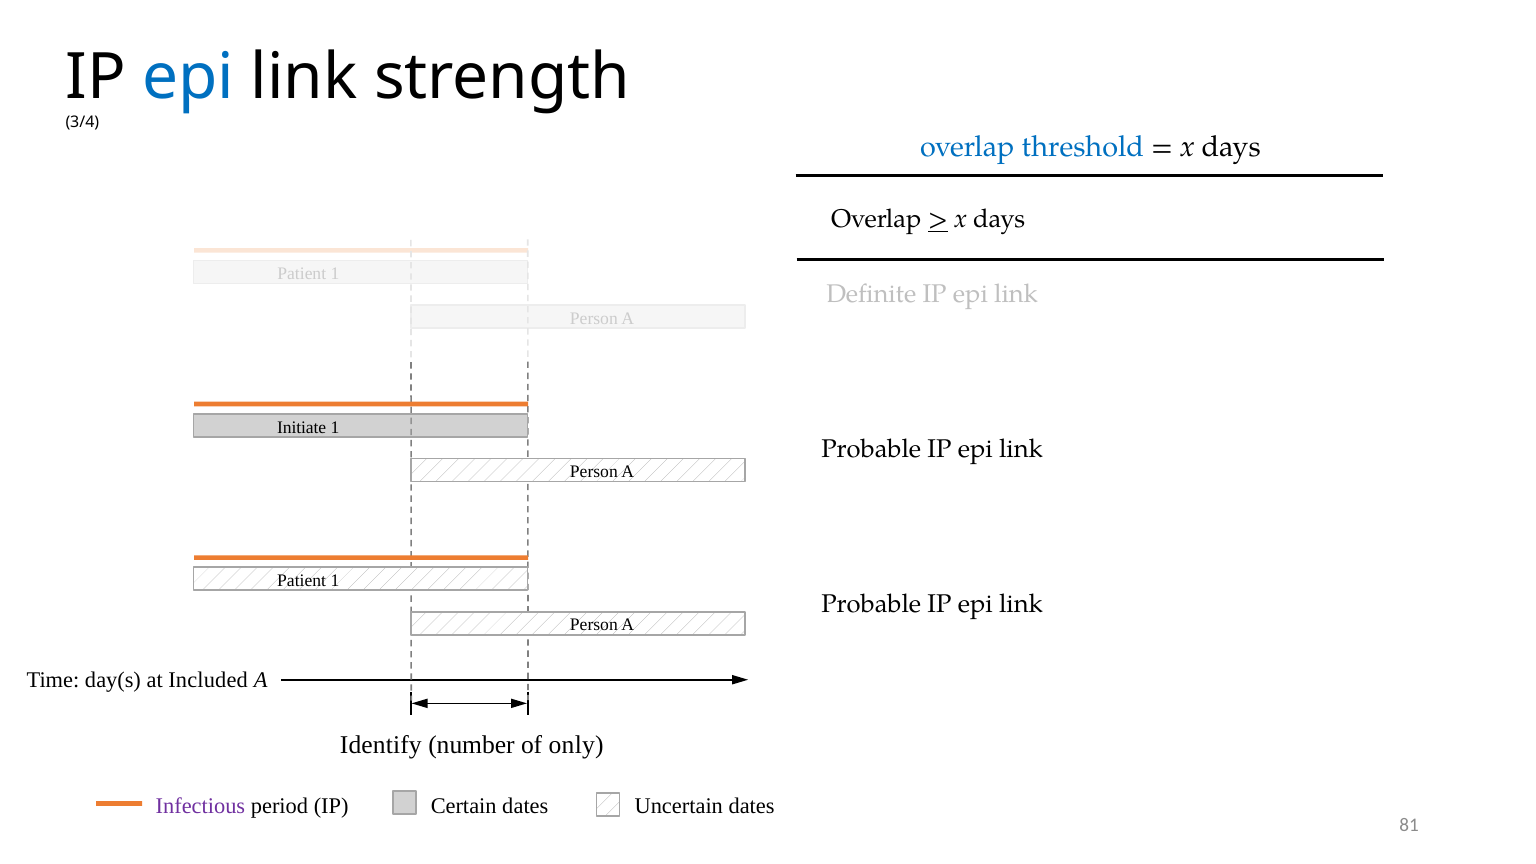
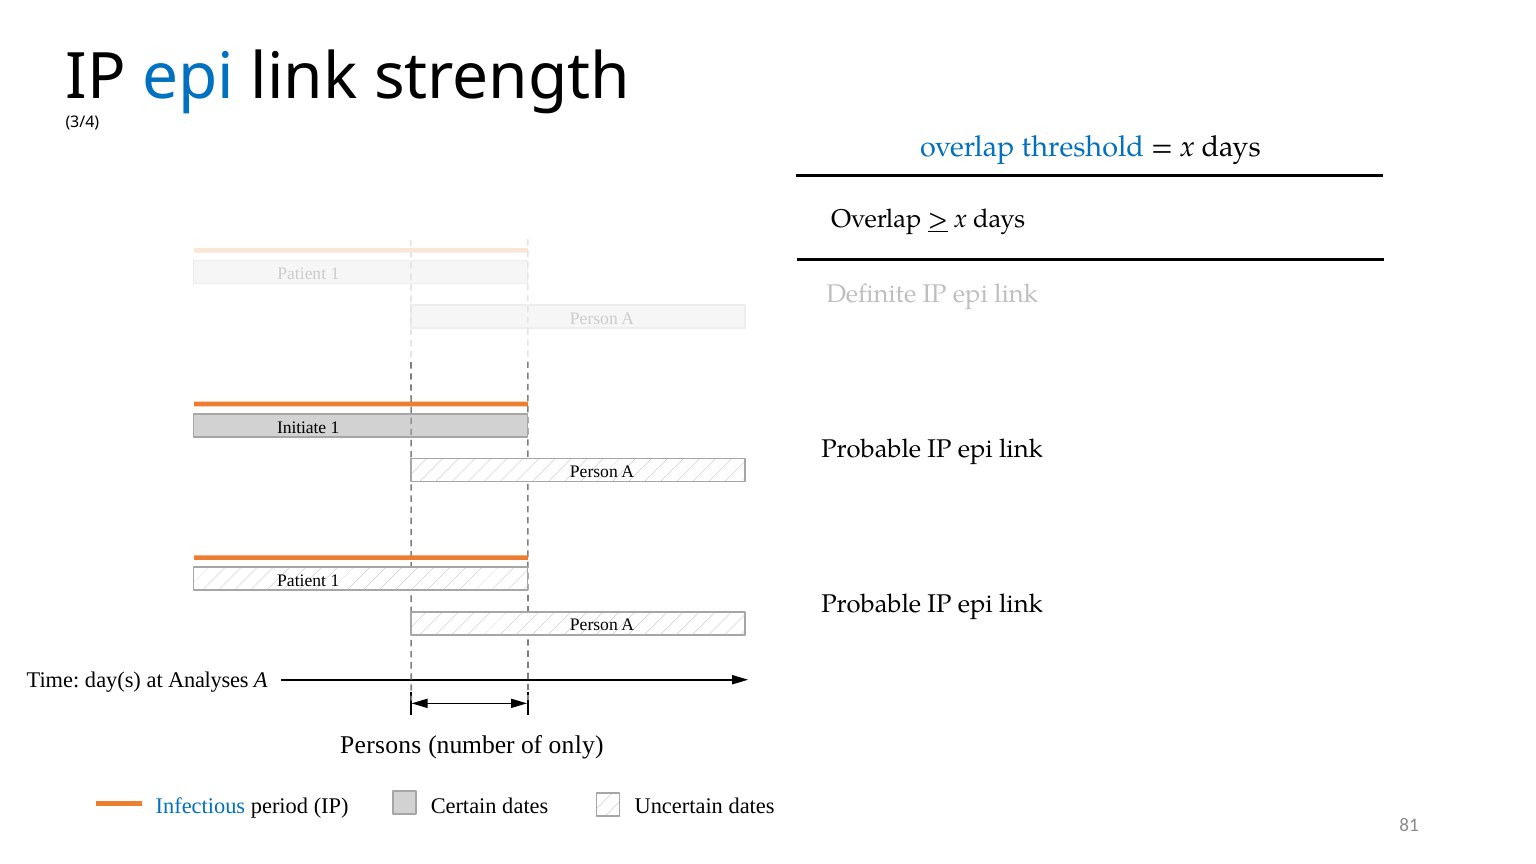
Included: Included -> Analyses
Identify: Identify -> Persons
Infectious colour: purple -> blue
